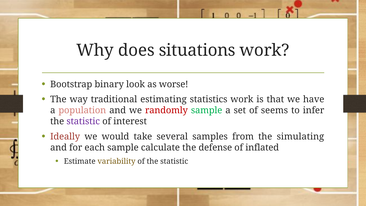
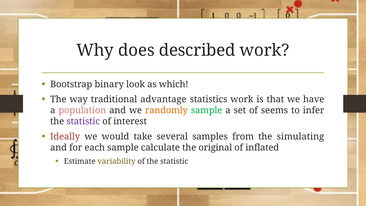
situations: situations -> described
worse: worse -> which
estimating: estimating -> advantage
randomly colour: red -> orange
defense: defense -> original
